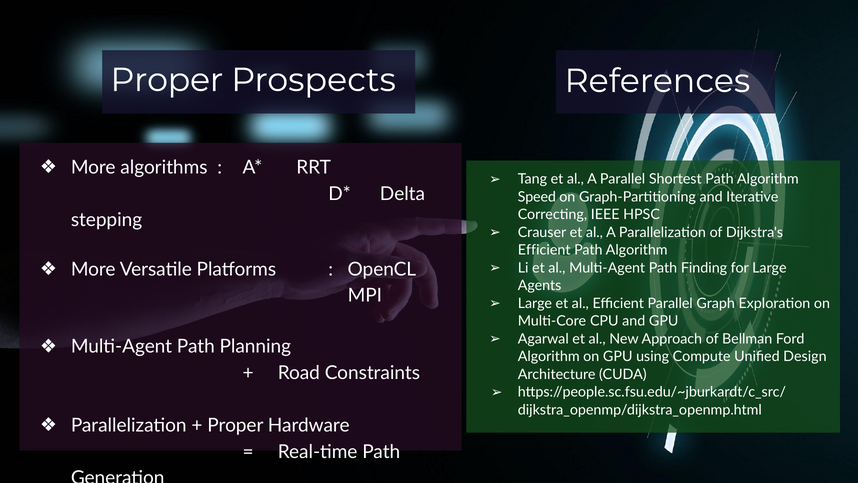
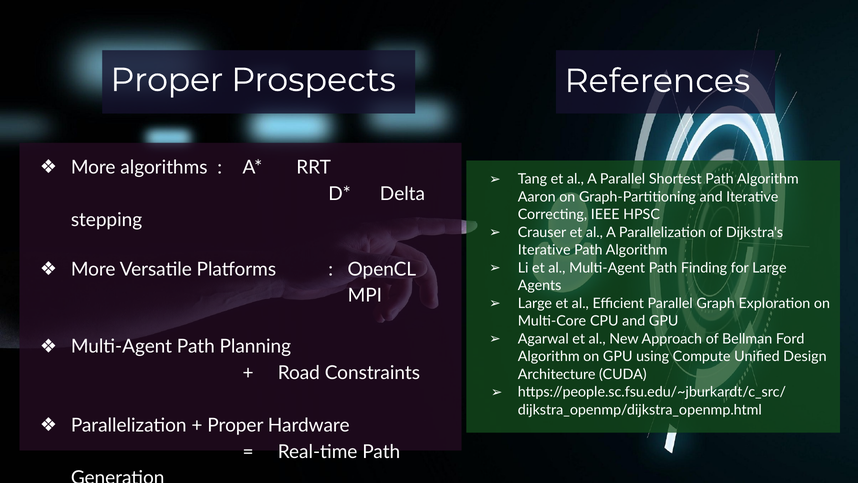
Speed: Speed -> Aaron
Efficient at (544, 250): Efficient -> Iterative
